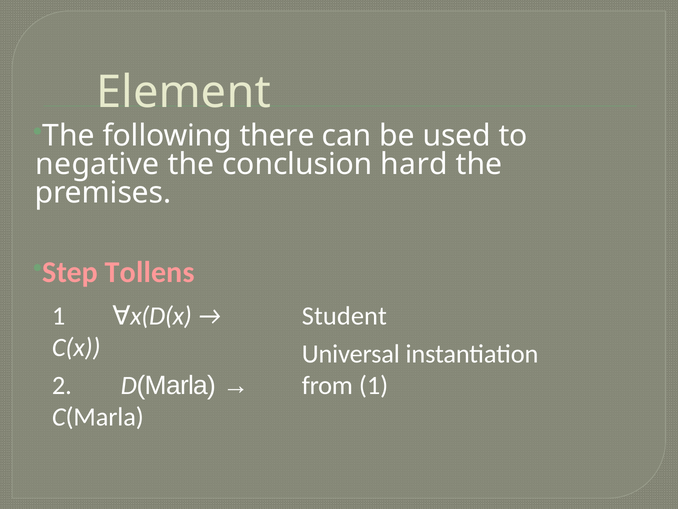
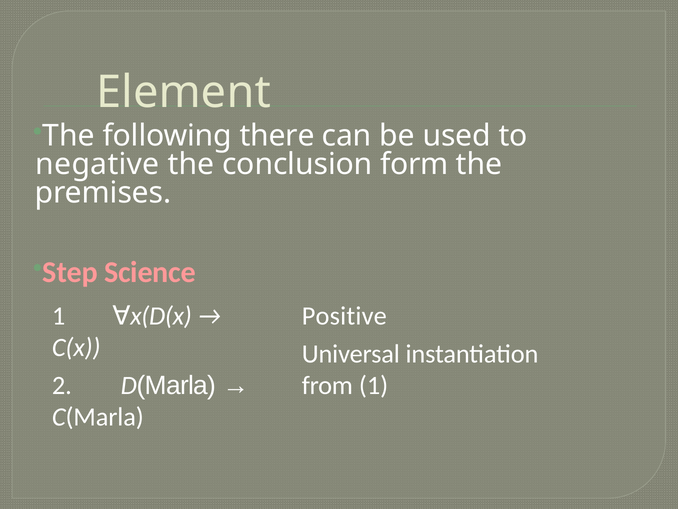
hard: hard -> form
Tollens: Tollens -> Science
Student: Student -> Positive
